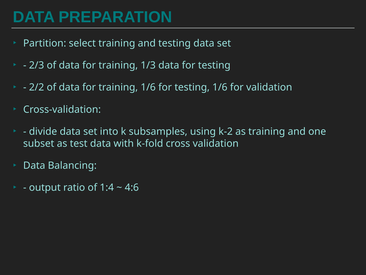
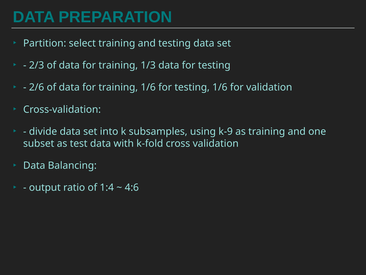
2/2: 2/2 -> 2/6
k-2: k-2 -> k-9
